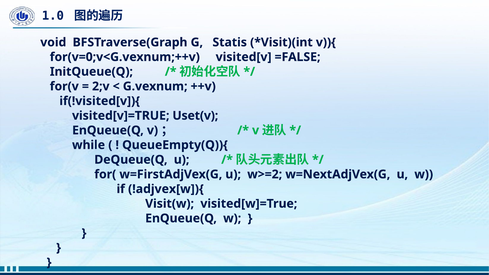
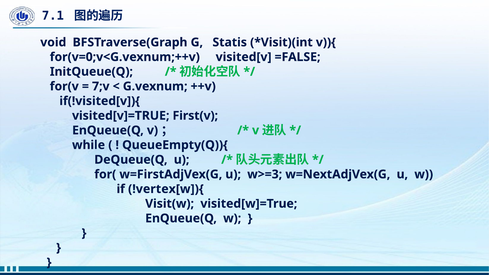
1.0: 1.0 -> 7.1
2;v: 2;v -> 7;v
Uset(v: Uset(v -> First(v
w>=2: w>=2 -> w>=3
!adjvex[w]){: !adjvex[w]){ -> !vertex[w]){
